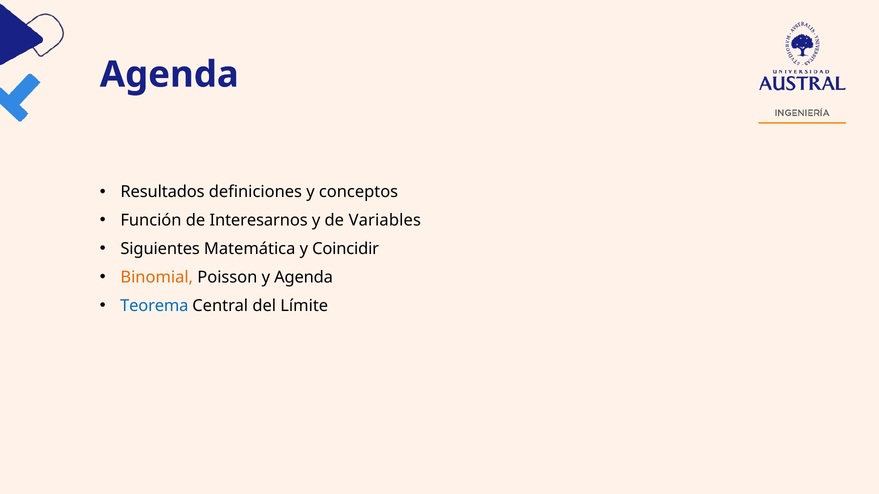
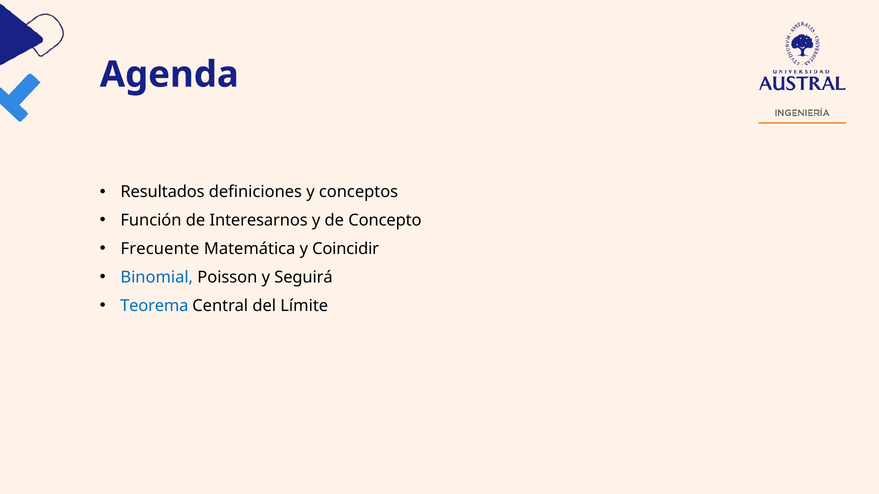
Variables: Variables -> Concepto
Siguientes: Siguientes -> Frecuente
Binomial colour: orange -> blue
y Agenda: Agenda -> Seguirá
